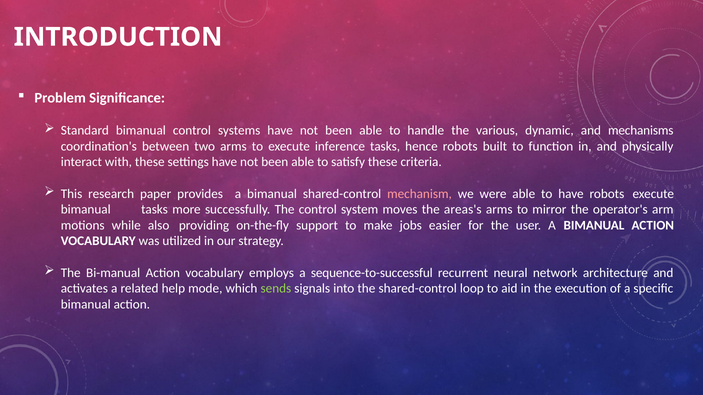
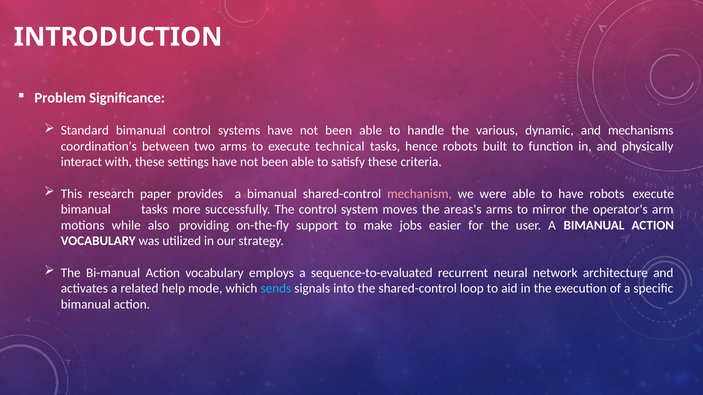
inference: inference -> technical
sequence-to-successful: sequence-to-successful -> sequence-to-evaluated
sends colour: light green -> light blue
